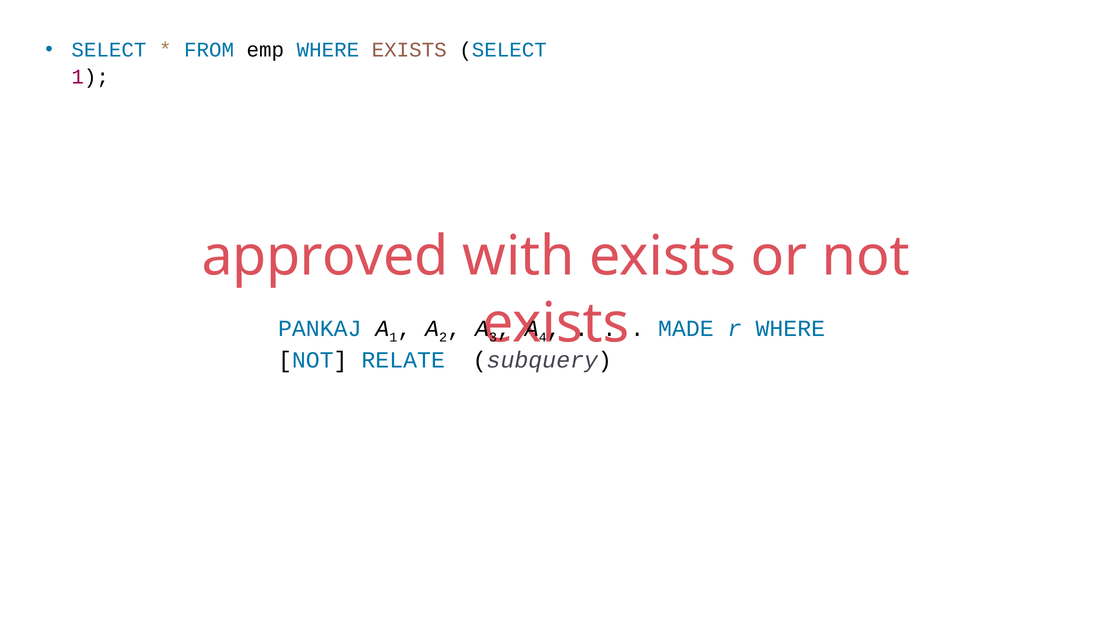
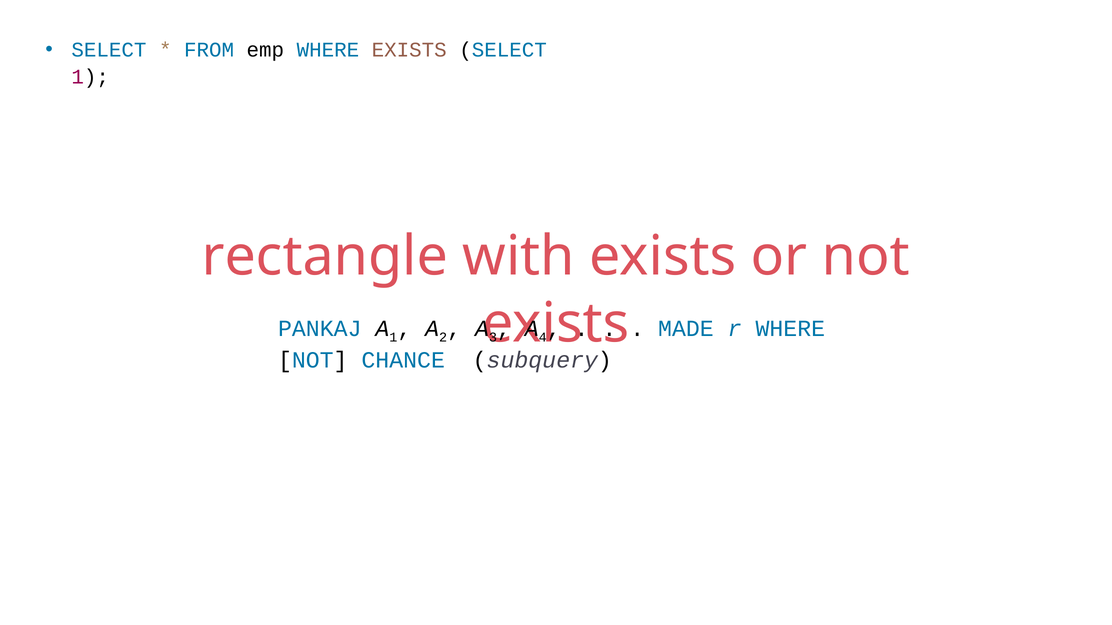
approved: approved -> rectangle
RELATE: RELATE -> CHANCE
